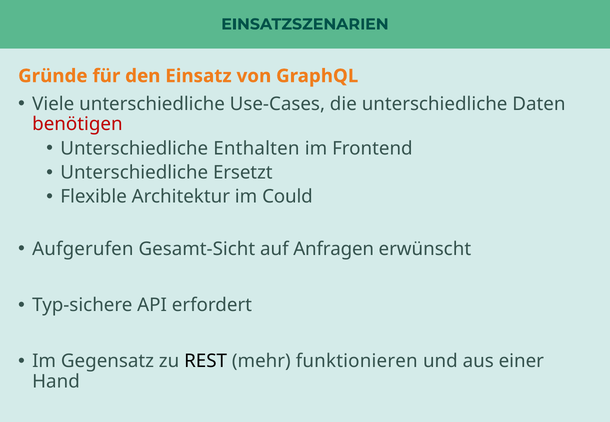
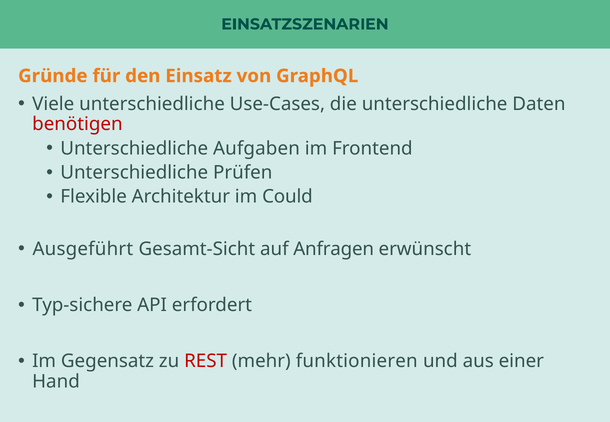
Enthalten: Enthalten -> Aufgaben
Ersetzt: Ersetzt -> Prüfen
Aufgerufen: Aufgerufen -> Ausgeführt
REST colour: black -> red
